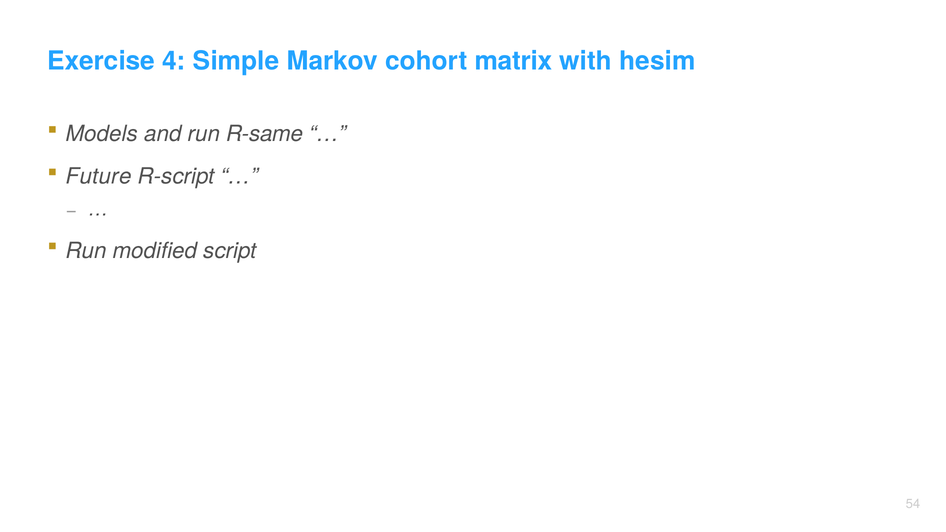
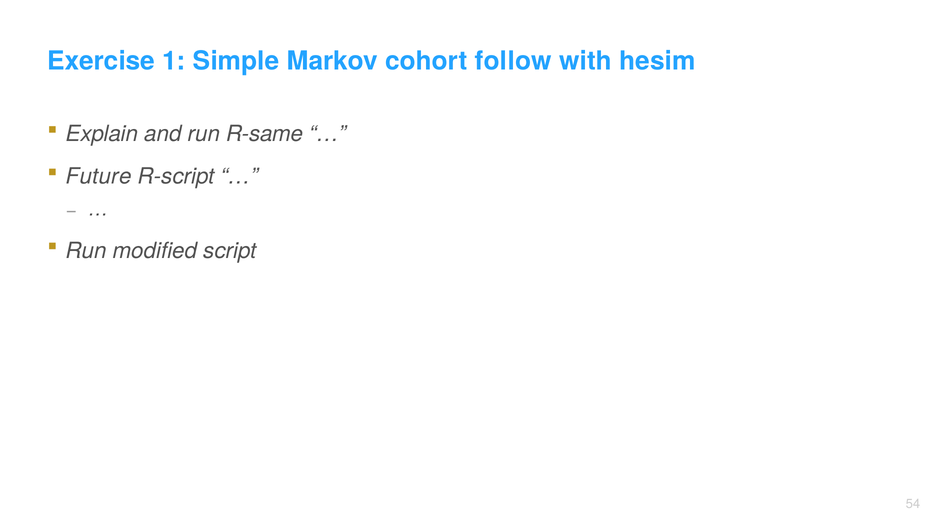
4: 4 -> 1
matrix: matrix -> follow
Models: Models -> Explain
